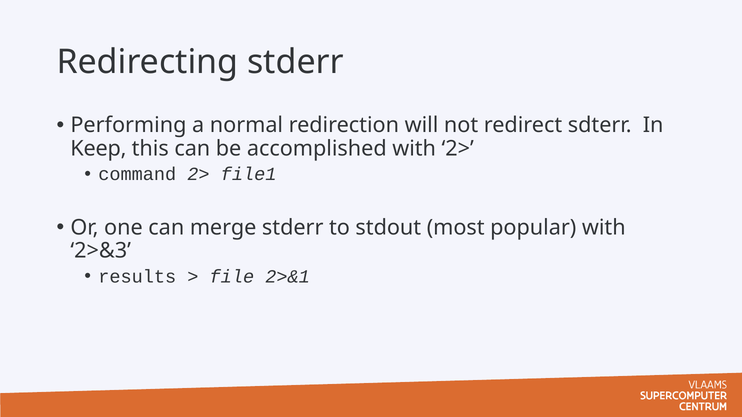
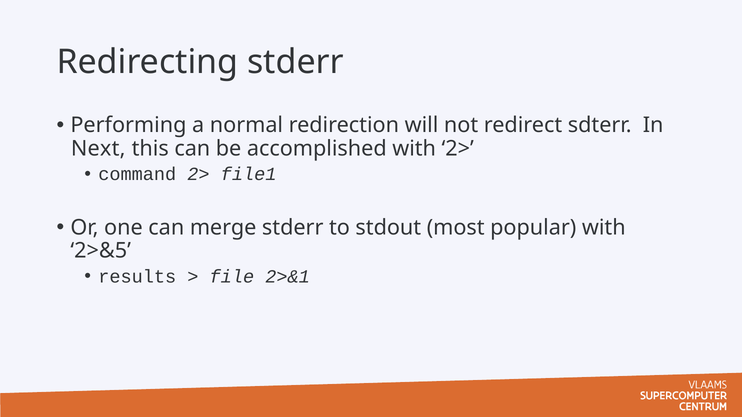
Keep: Keep -> Next
2>&3: 2>&3 -> 2>&5
